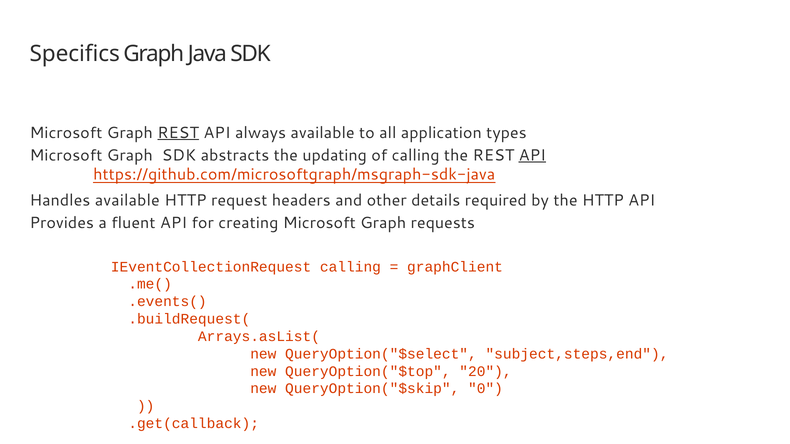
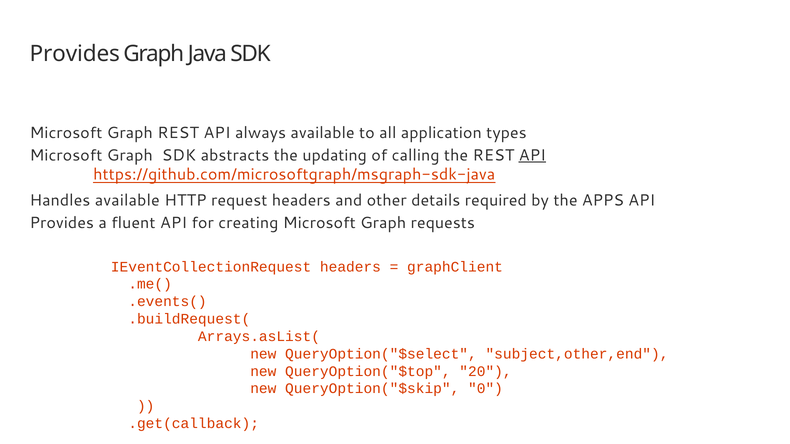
Specifics at (75, 54): Specifics -> Provides
REST at (178, 133) underline: present -> none
the HTTP: HTTP -> APPS
IEventCollectionRequest calling: calling -> headers
subject,steps,end: subject,steps,end -> subject,other,end
